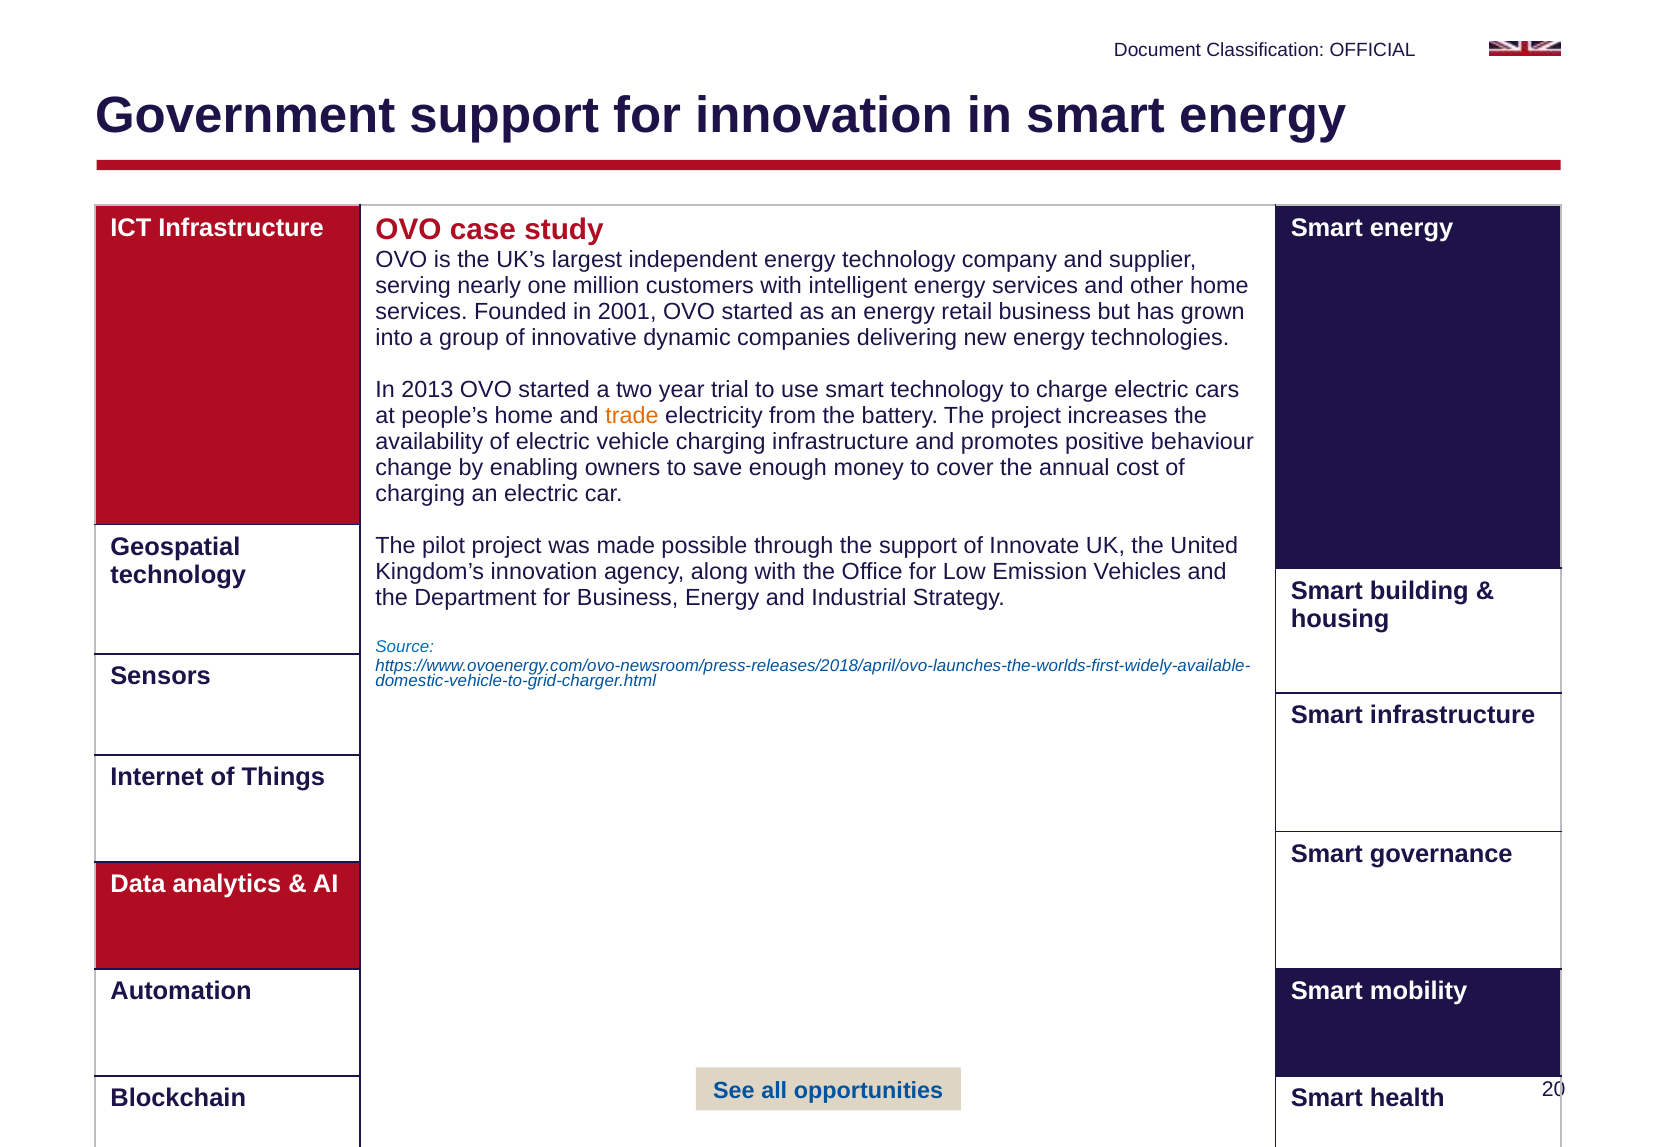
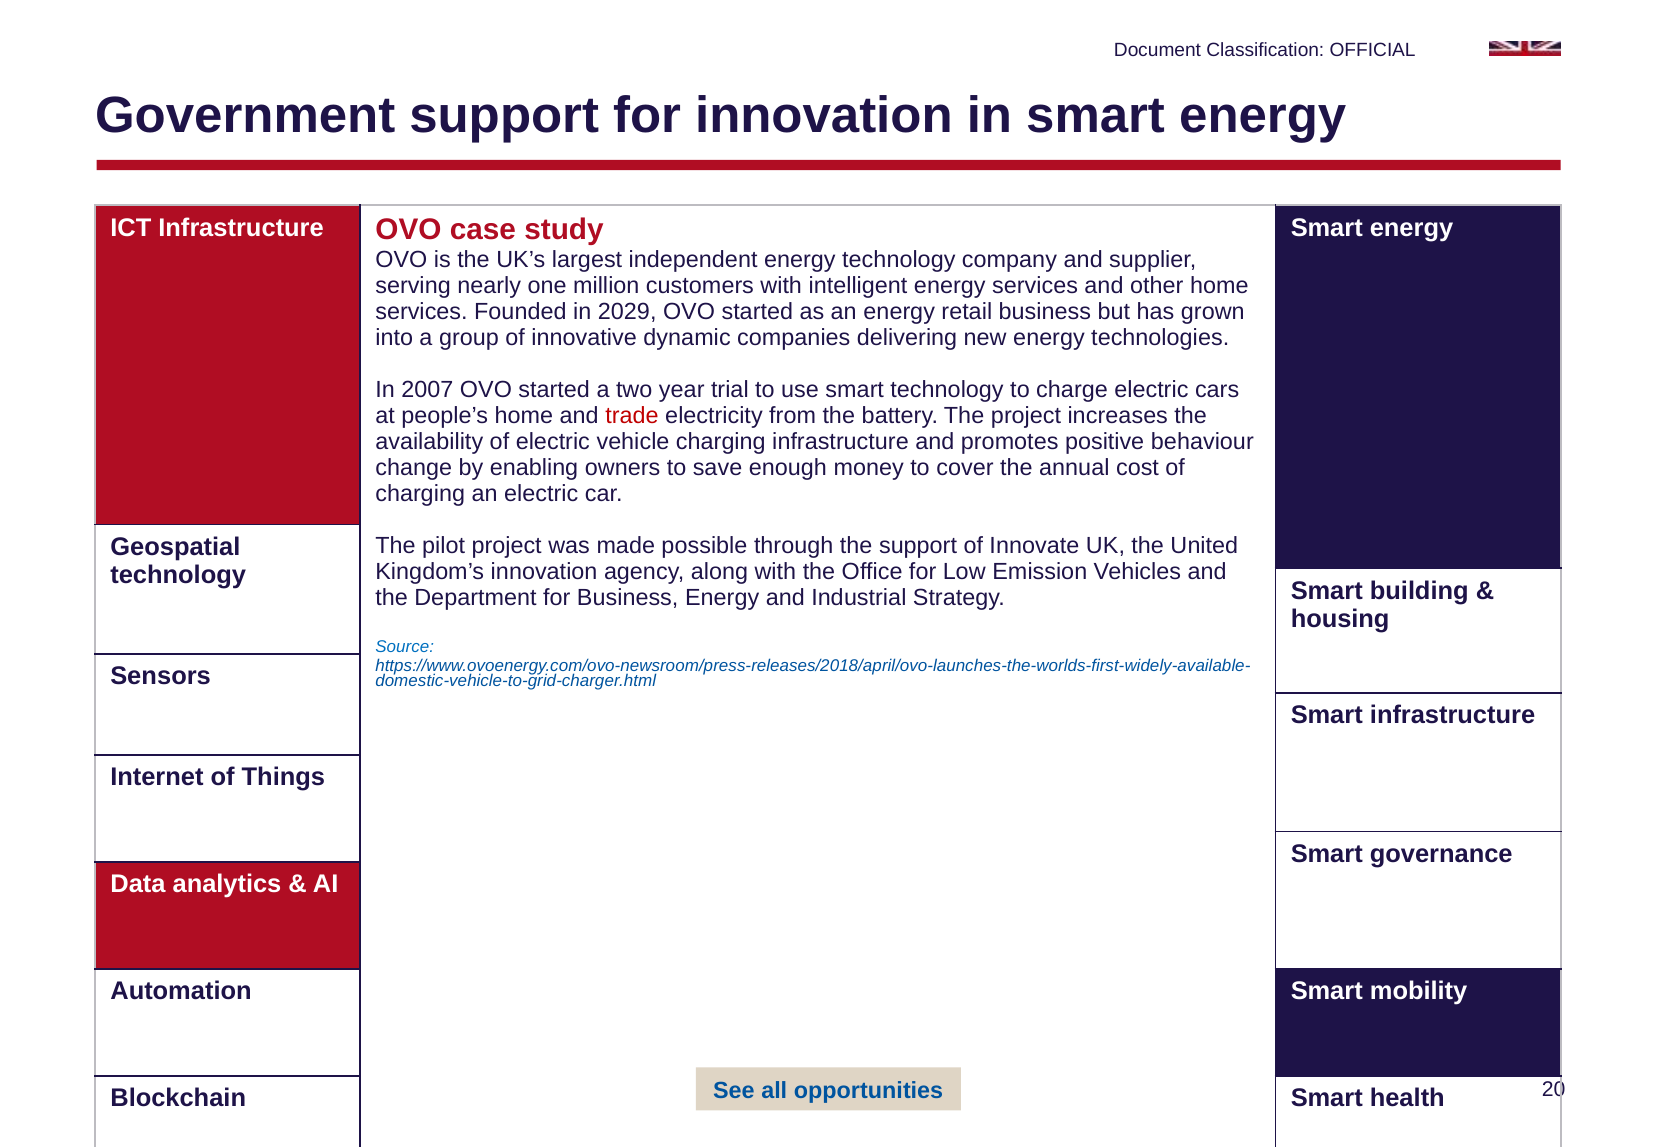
2001: 2001 -> 2029
2013: 2013 -> 2007
trade colour: orange -> red
